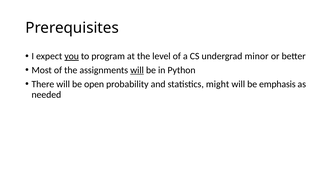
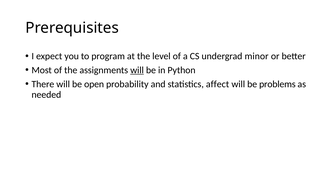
you underline: present -> none
might: might -> affect
emphasis: emphasis -> problems
